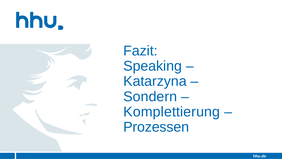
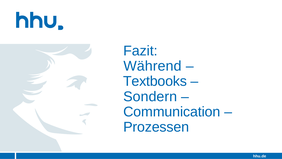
Speaking: Speaking -> Während
Katarzyna: Katarzyna -> Textbooks
Komplettierung: Komplettierung -> Communication
